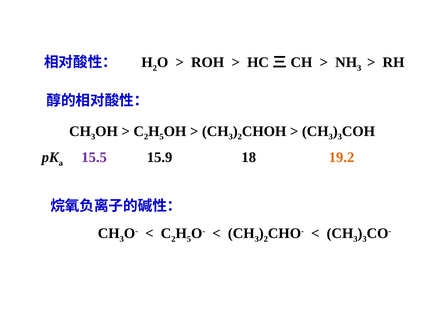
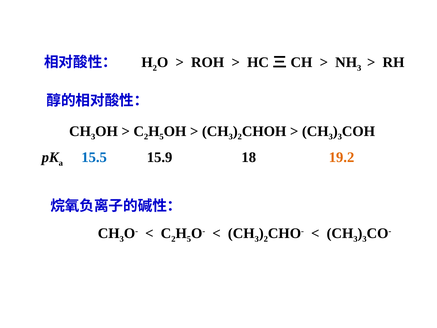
15.5 colour: purple -> blue
